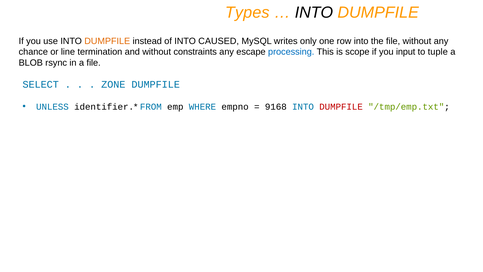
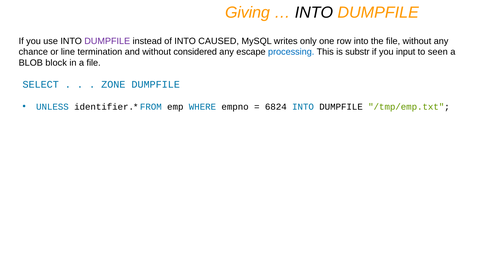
Types: Types -> Giving
DUMPFILE at (107, 41) colour: orange -> purple
constraints: constraints -> considered
scope: scope -> substr
tuple: tuple -> seen
rsync: rsync -> block
9168: 9168 -> 6824
DUMPFILE at (341, 107) colour: red -> black
